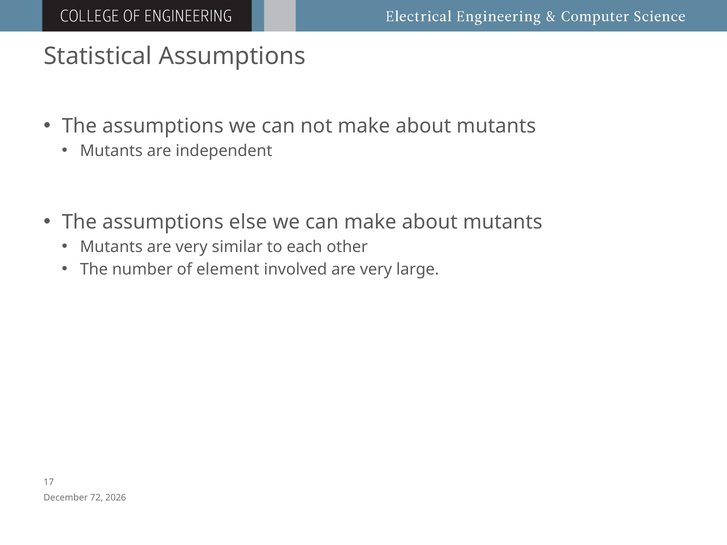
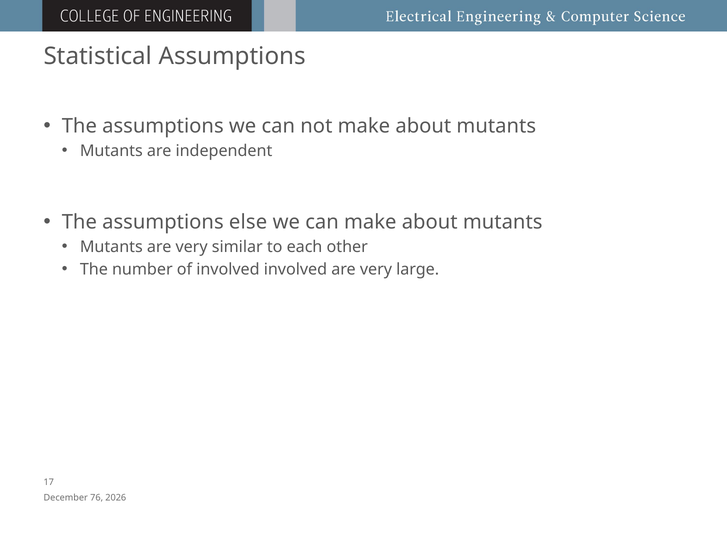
of element: element -> involved
72: 72 -> 76
